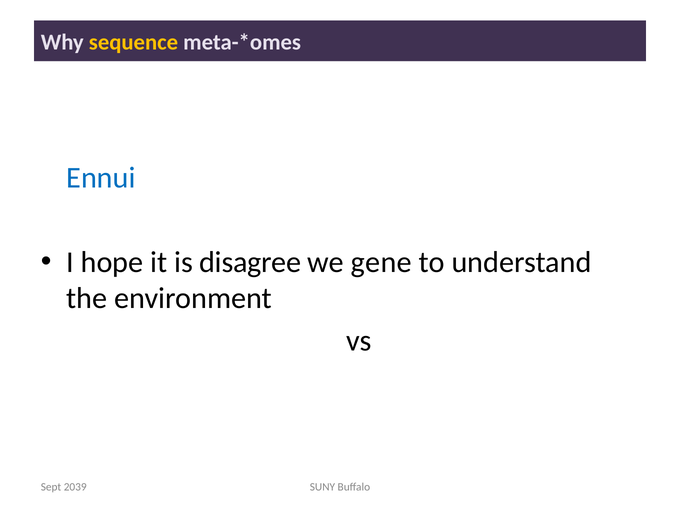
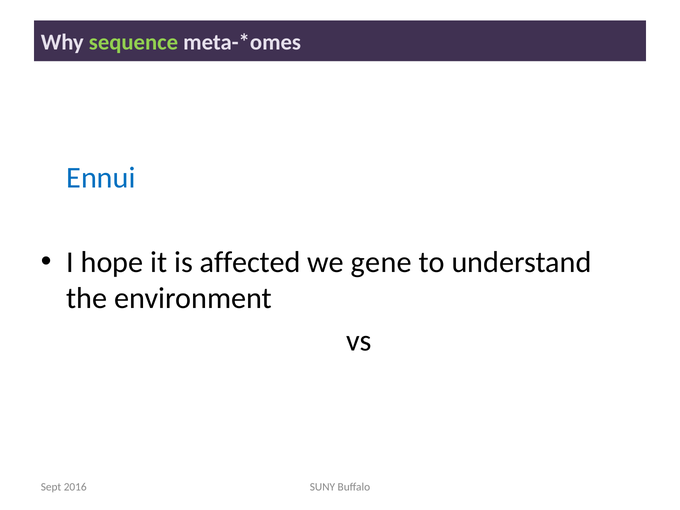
sequence colour: yellow -> light green
disagree: disagree -> affected
2039: 2039 -> 2016
